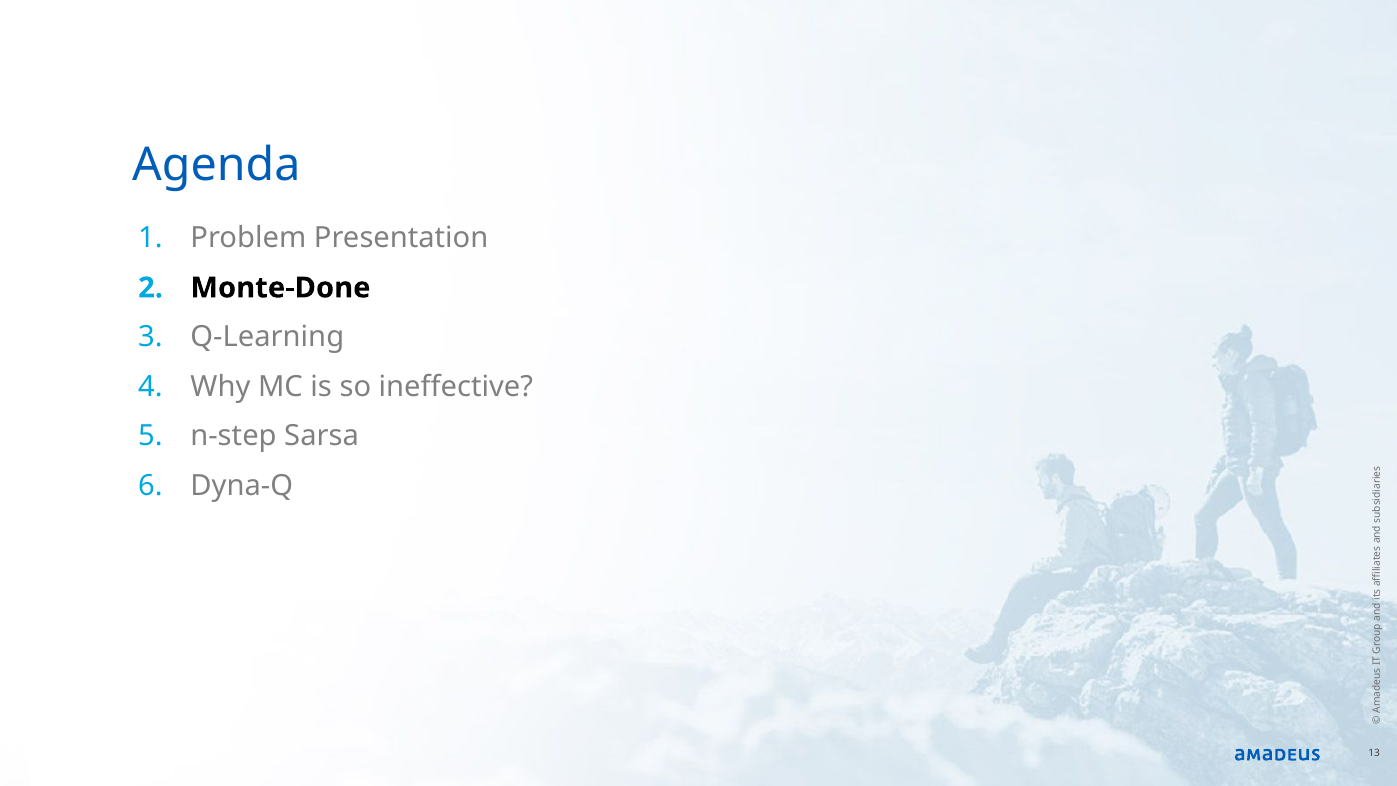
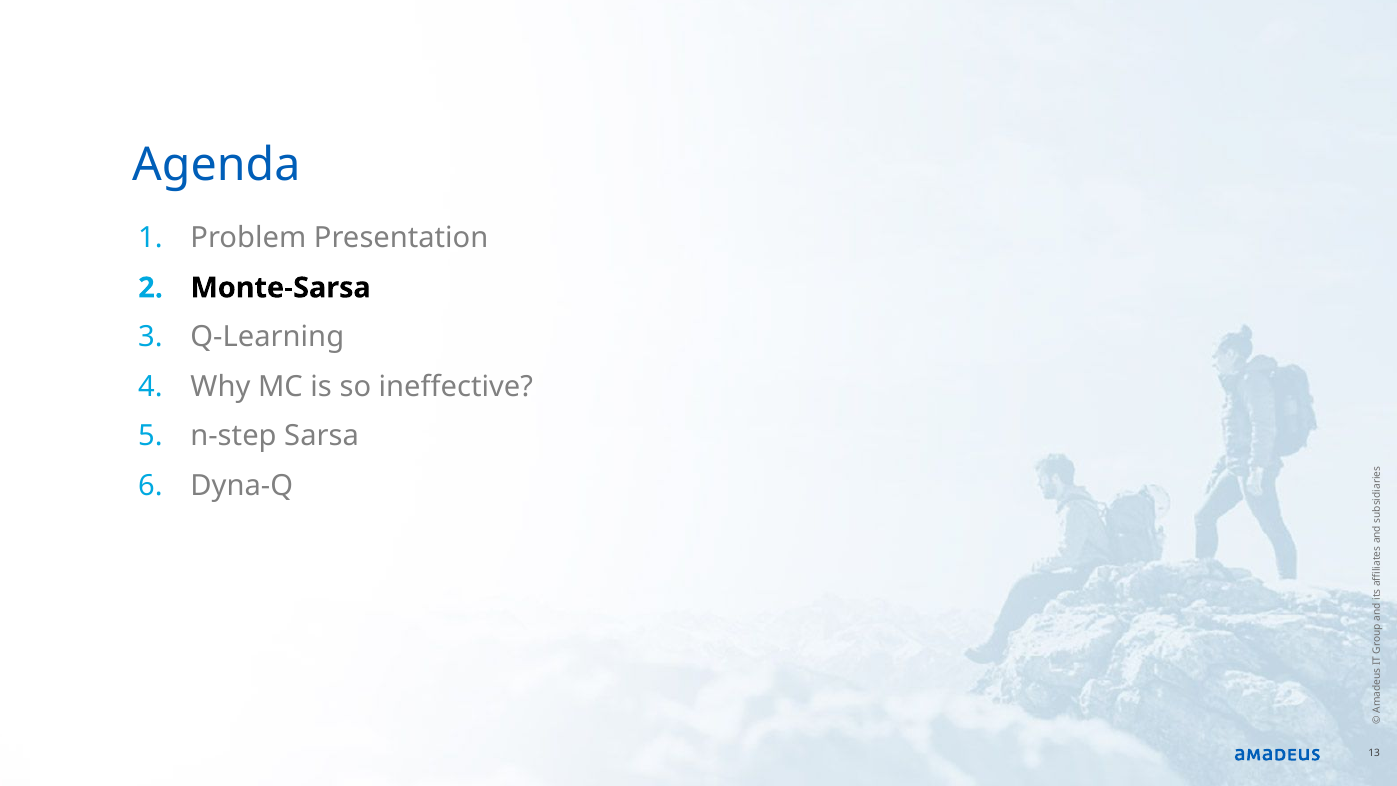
Monte-Done: Monte-Done -> Monte-Sarsa
